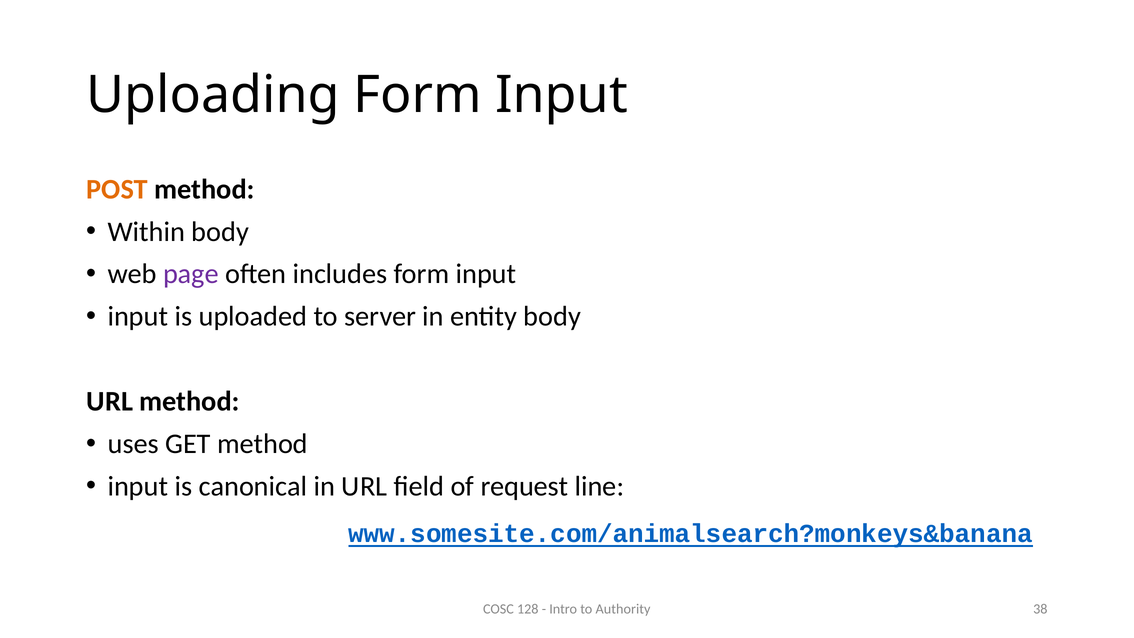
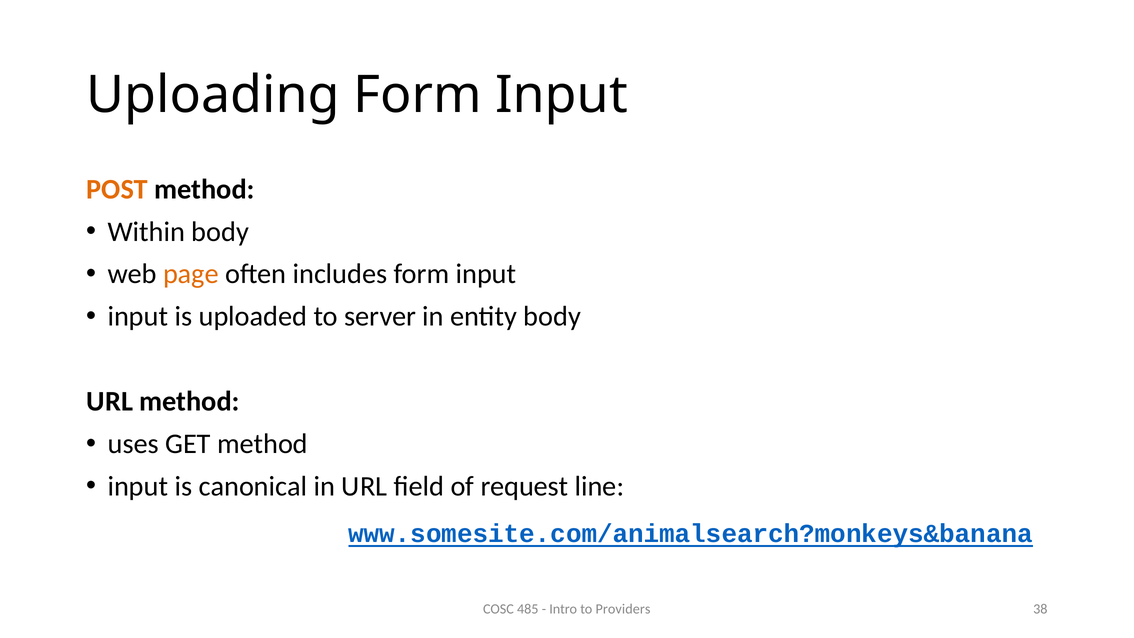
page colour: purple -> orange
128: 128 -> 485
Authority: Authority -> Providers
